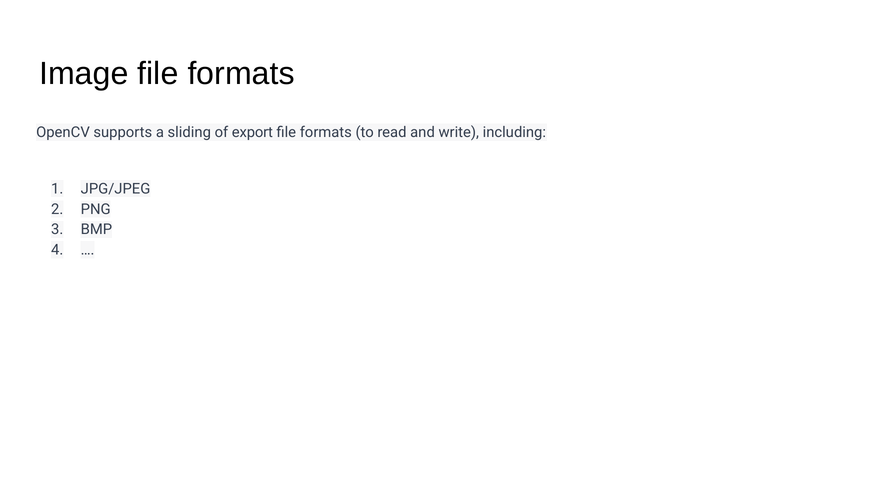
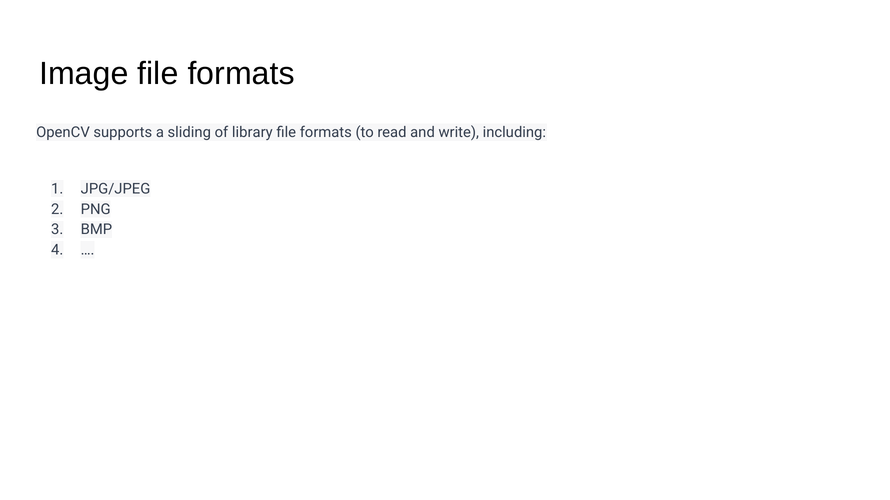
export: export -> library
